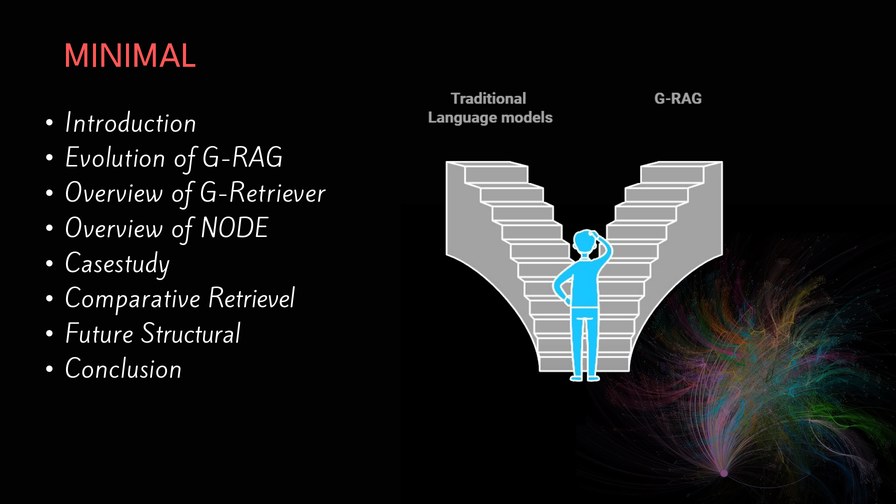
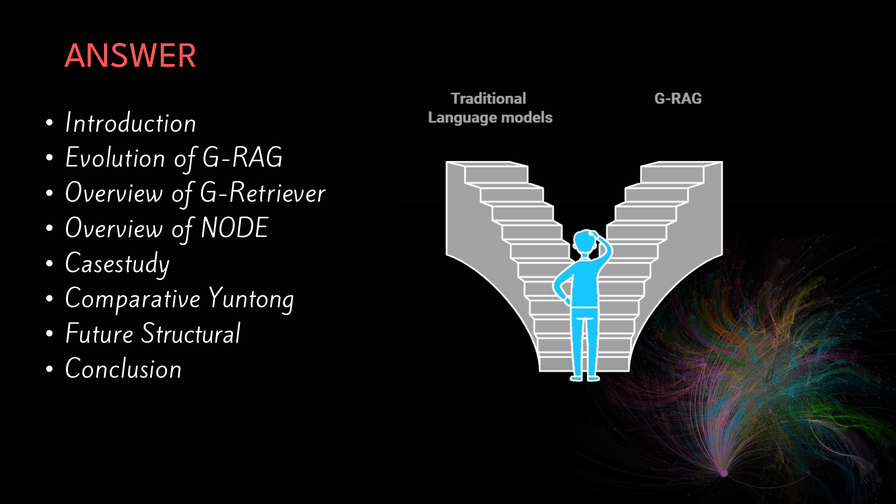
MINIMAL: MINIMAL -> ANSWER
Retrievel: Retrievel -> Yuntong
